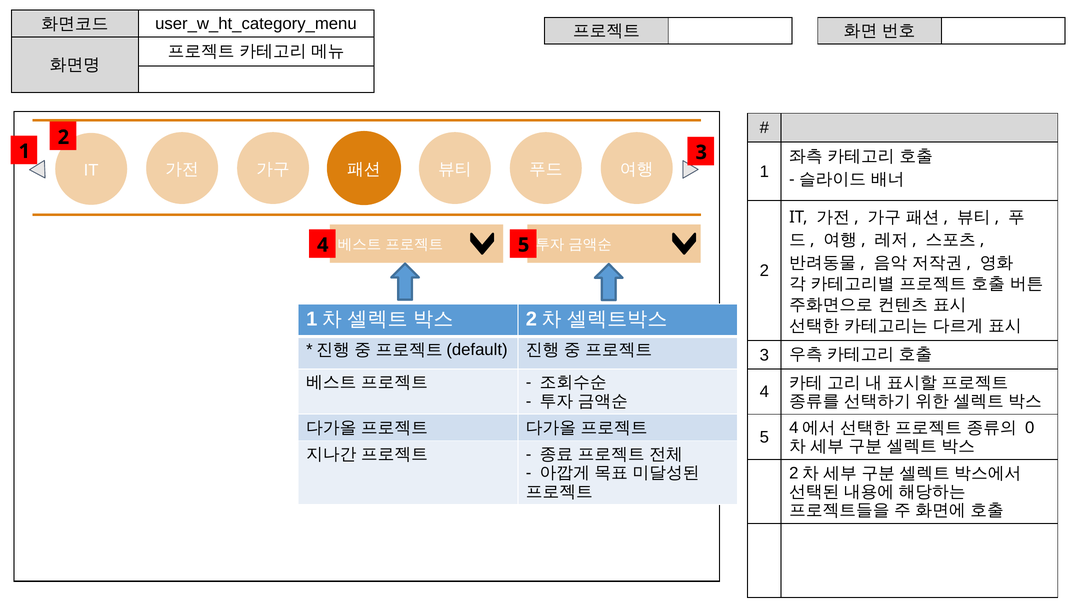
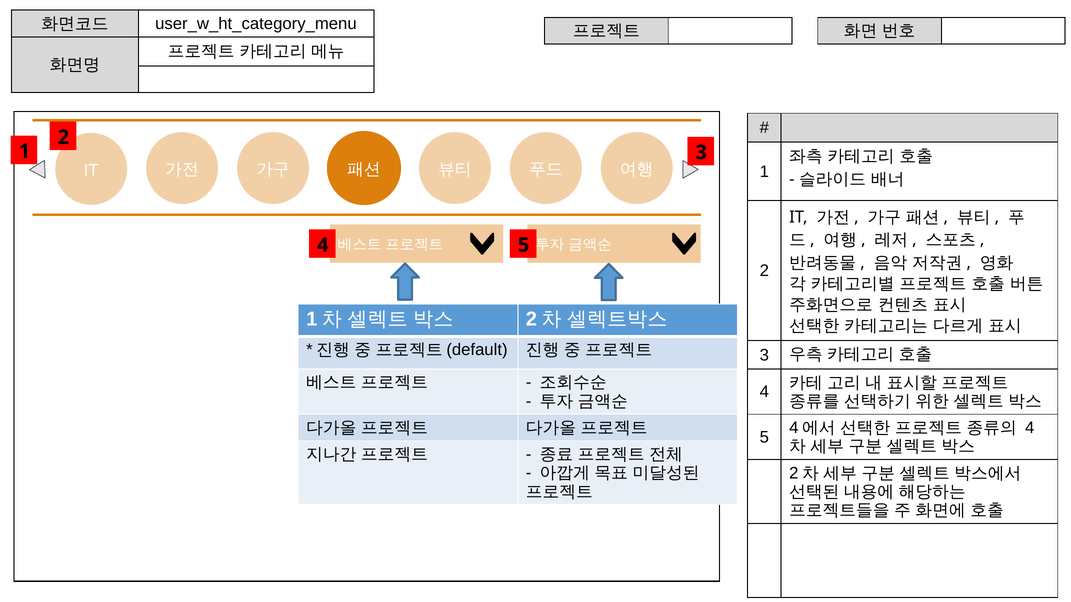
0 at (1030, 428): 0 -> 4
